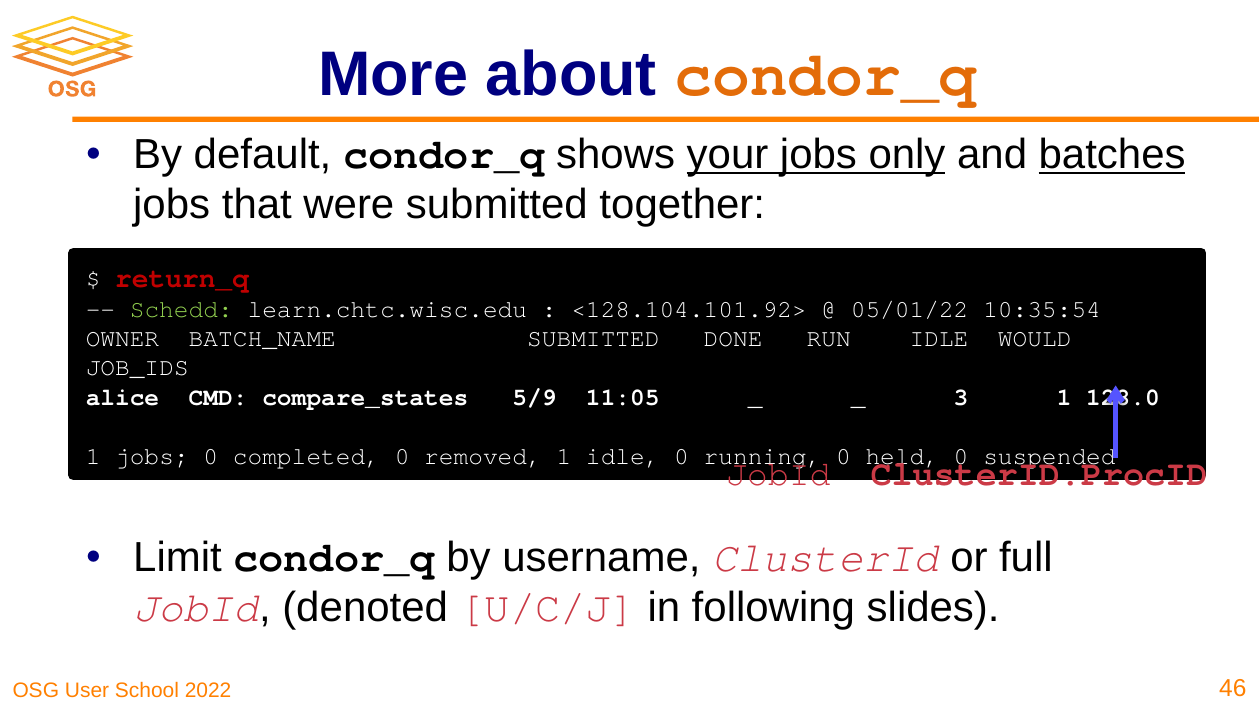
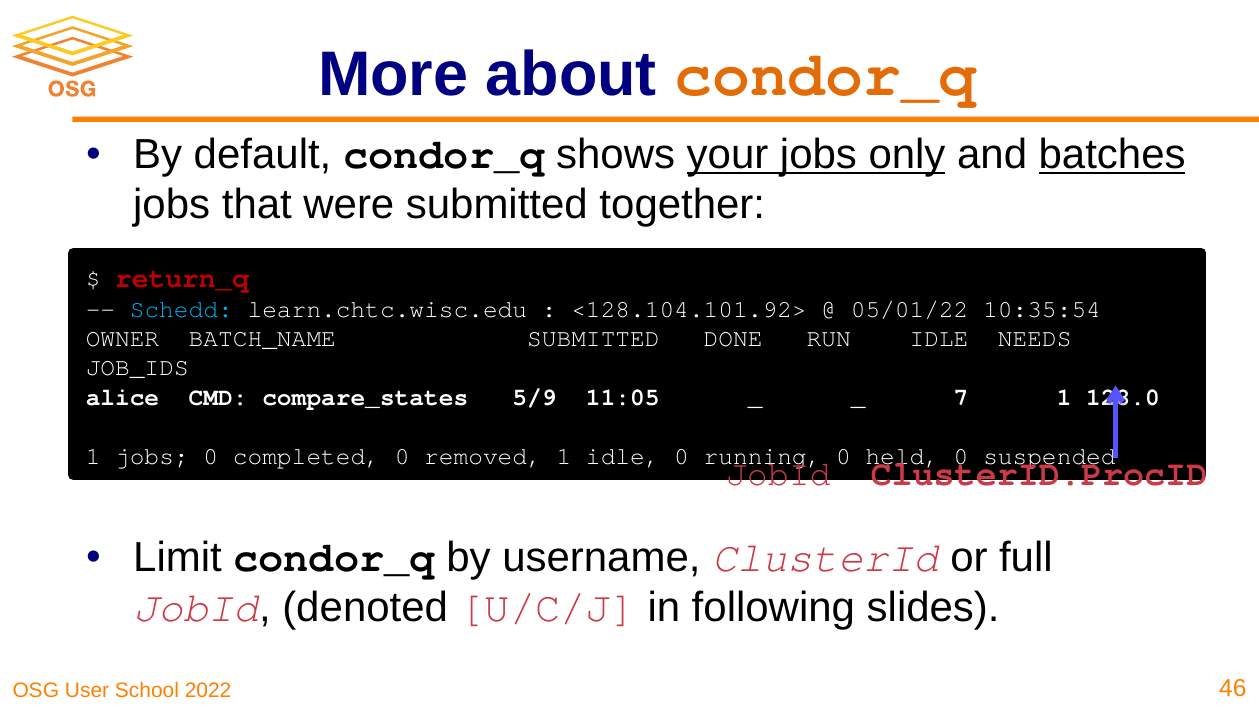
Schedd colour: light green -> light blue
WOULD: WOULD -> NEEDS
3: 3 -> 7
